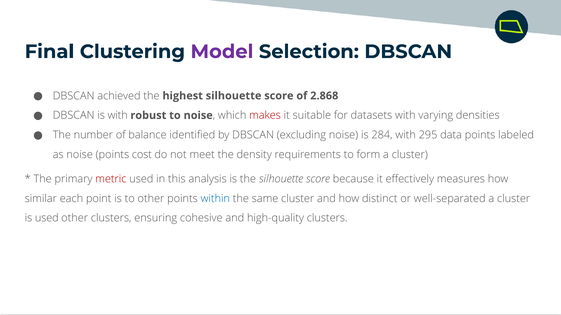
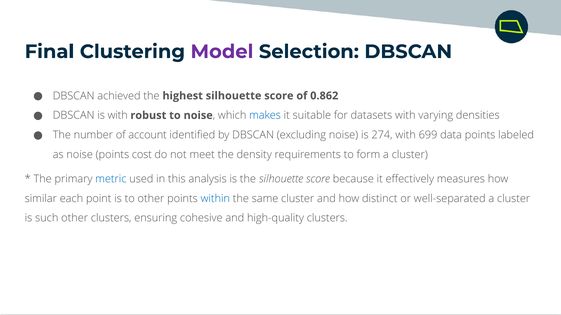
2.868: 2.868 -> 0.862
makes colour: red -> blue
balance: balance -> account
284: 284 -> 274
295: 295 -> 699
metric colour: red -> blue
is used: used -> such
